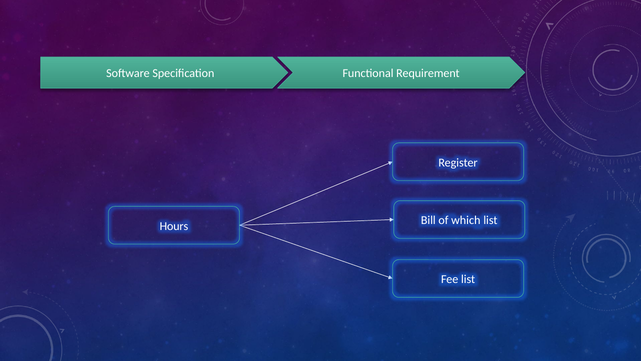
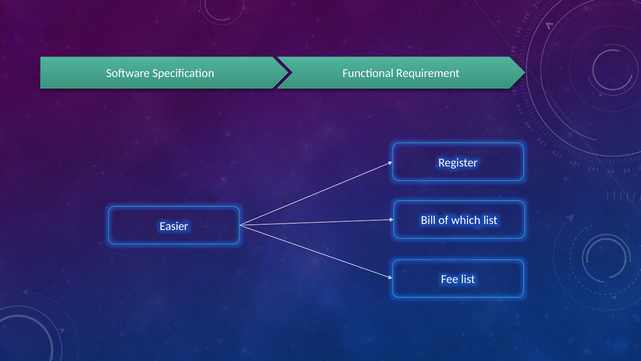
Hours: Hours -> Easier
